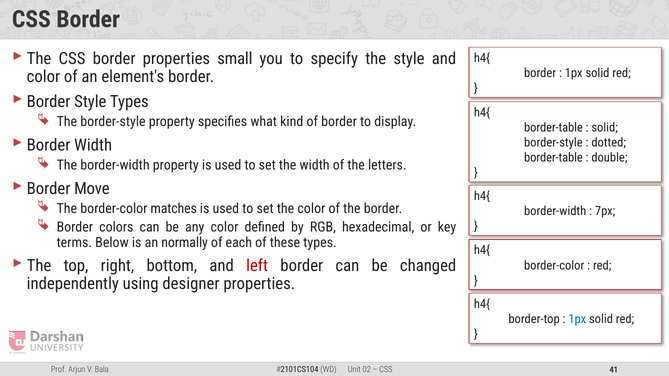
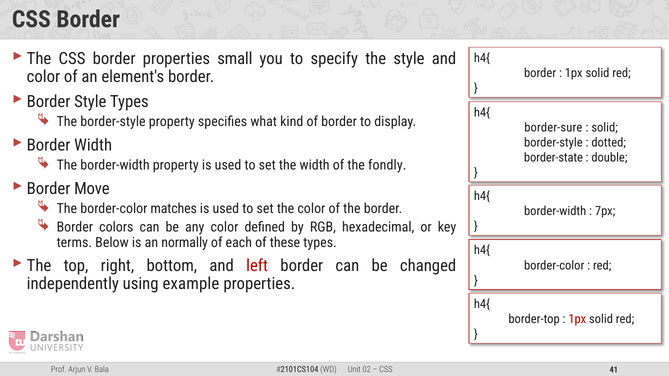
border-table at (553, 128): border-table -> border-sure
border-table at (553, 158): border-table -> border-state
letters: letters -> fondly
designer: designer -> example
1px at (577, 319) colour: blue -> red
